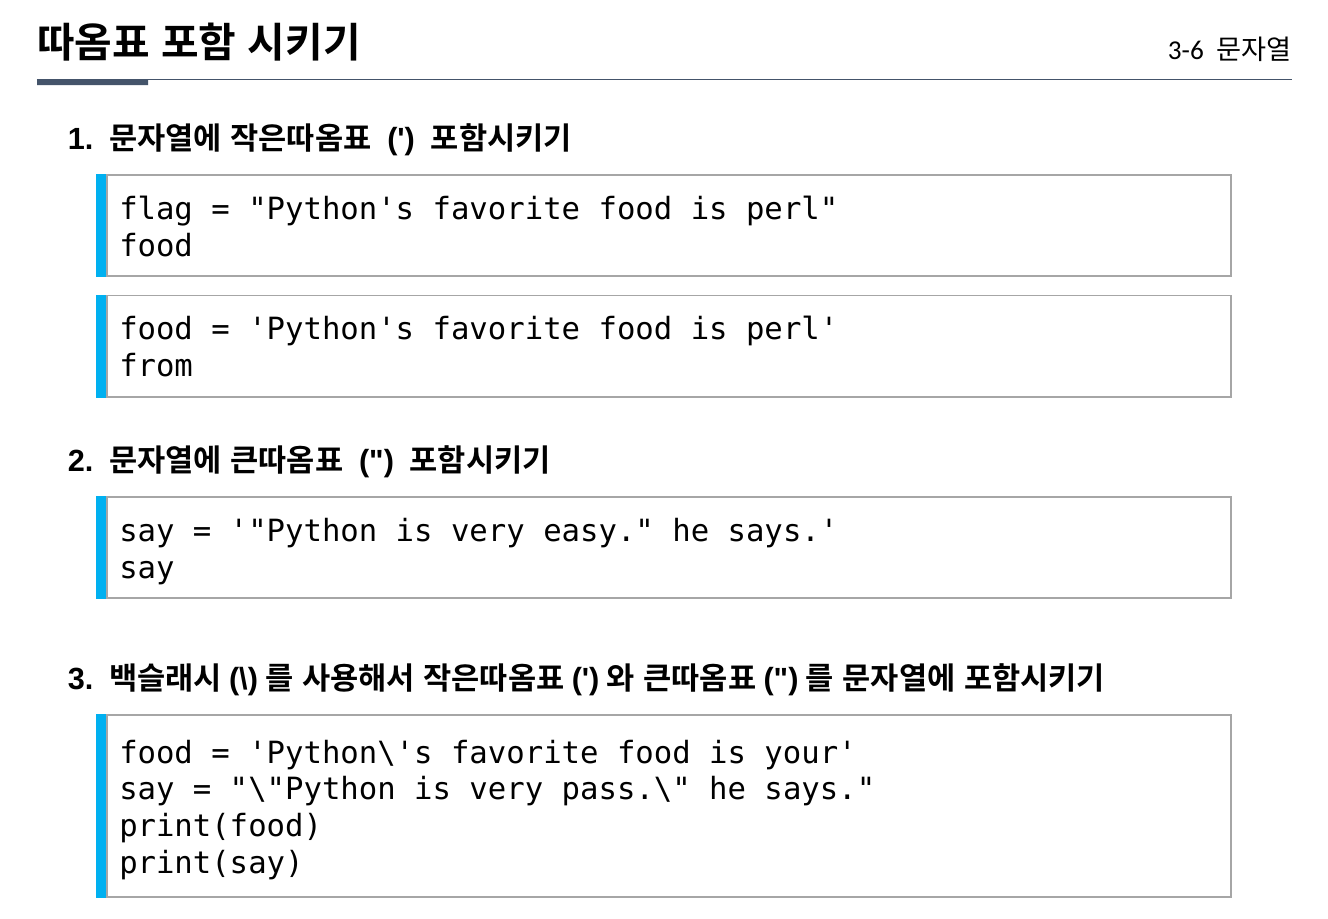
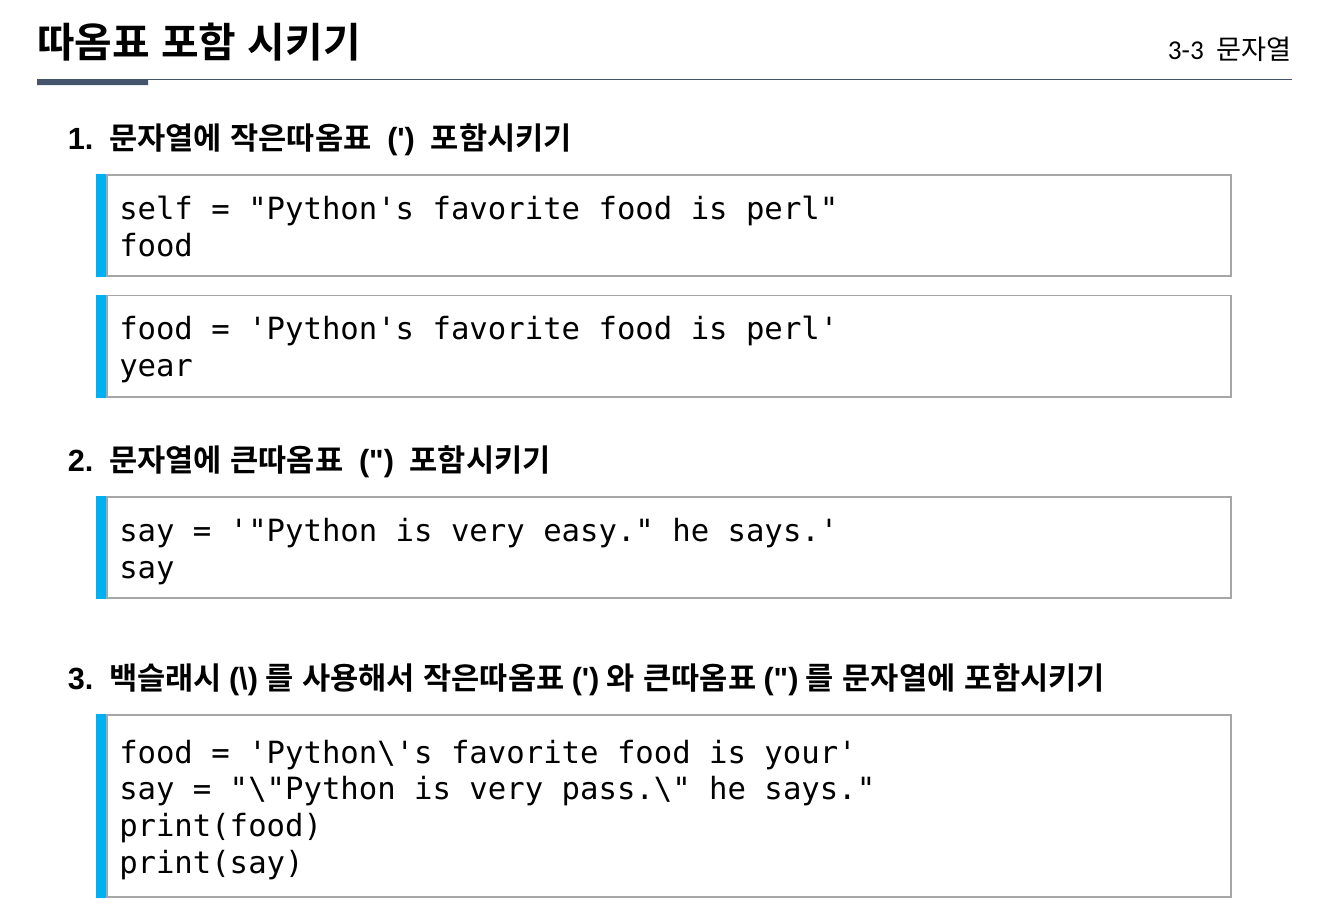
3-6: 3-6 -> 3-3
flag: flag -> self
from: from -> year
